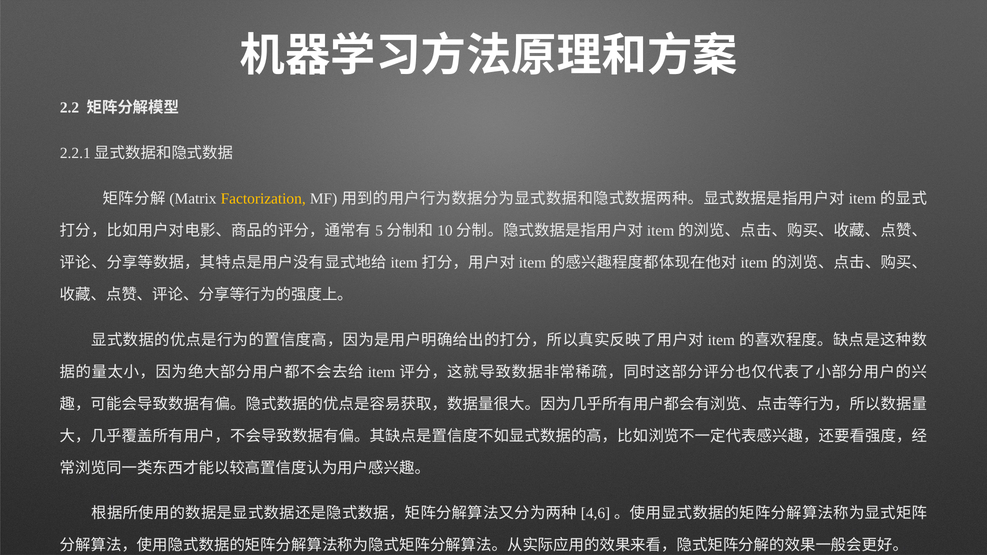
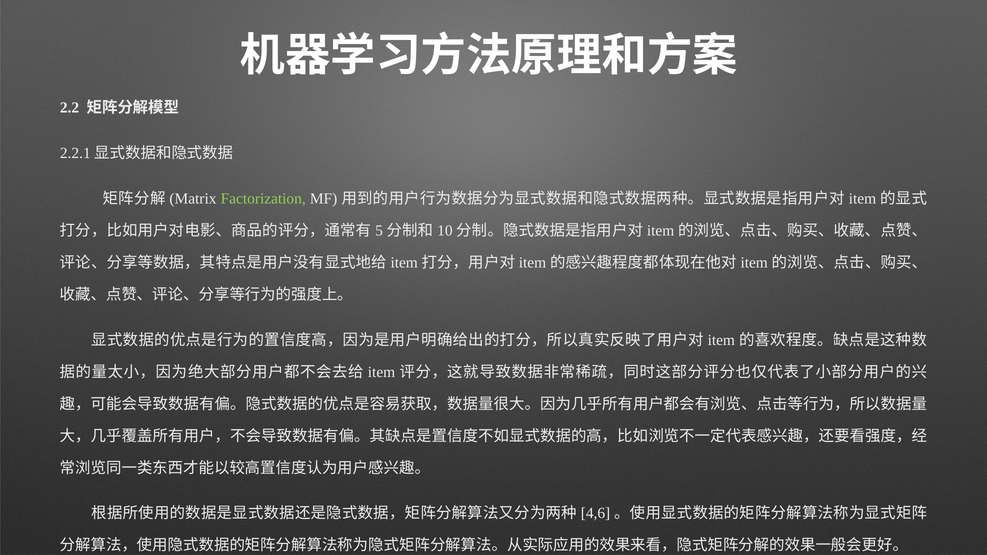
Factorization colour: yellow -> light green
